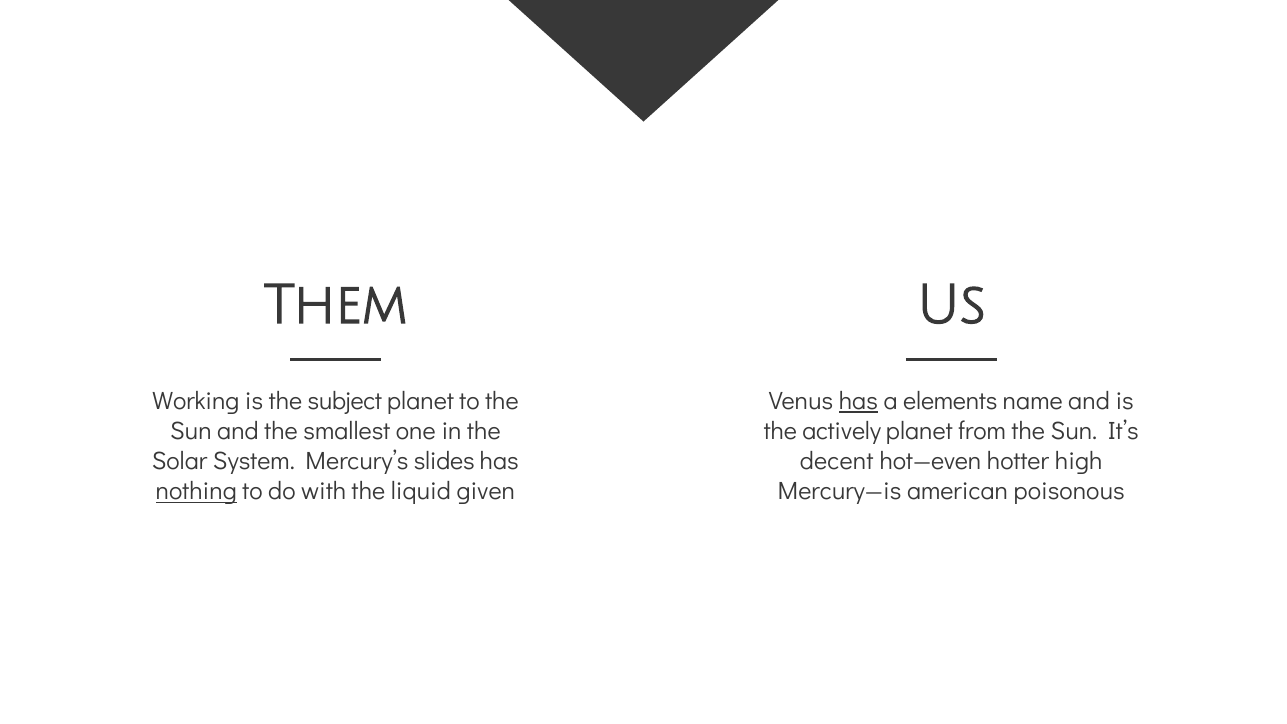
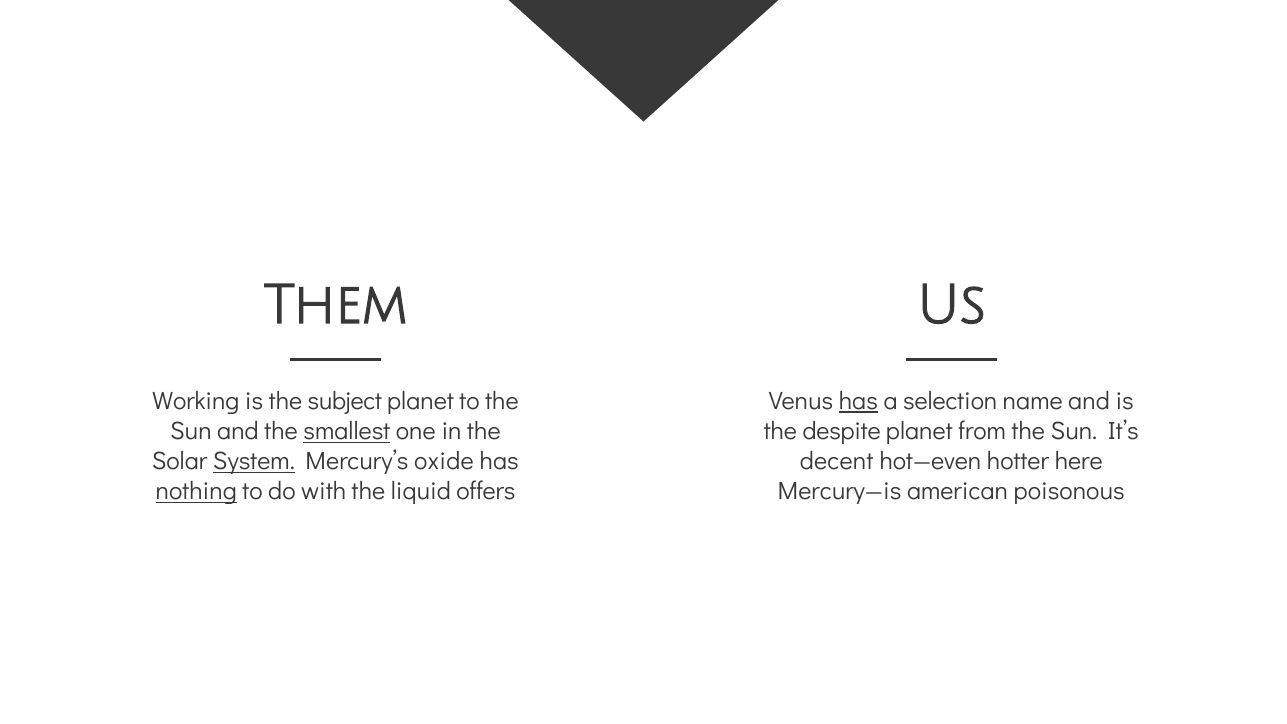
elements: elements -> selection
smallest underline: none -> present
actively: actively -> despite
System underline: none -> present
slides: slides -> oxide
high: high -> here
given: given -> offers
